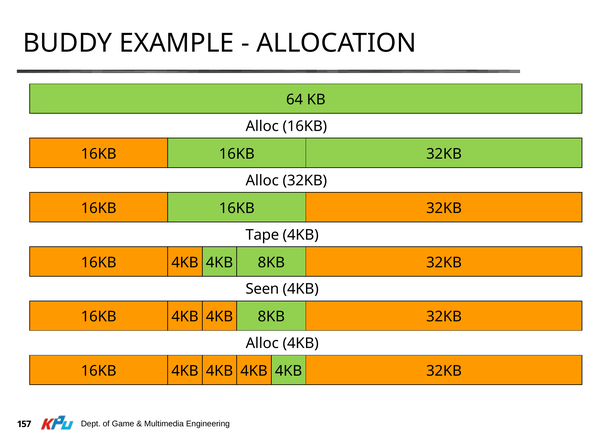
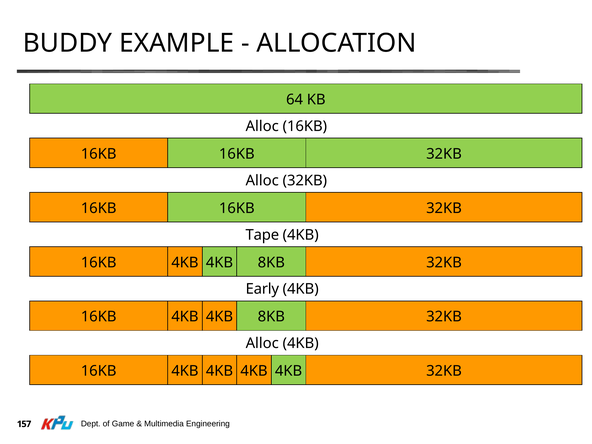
Seen: Seen -> Early
